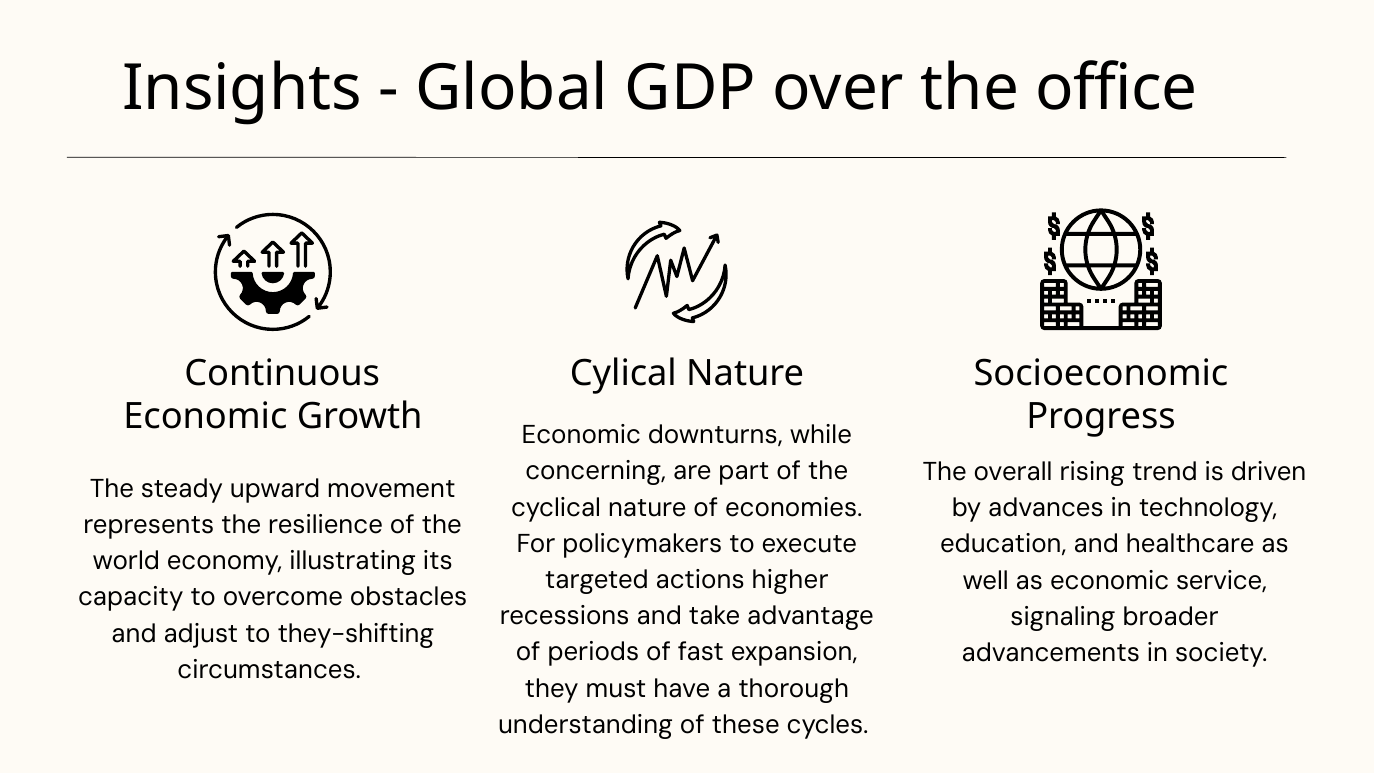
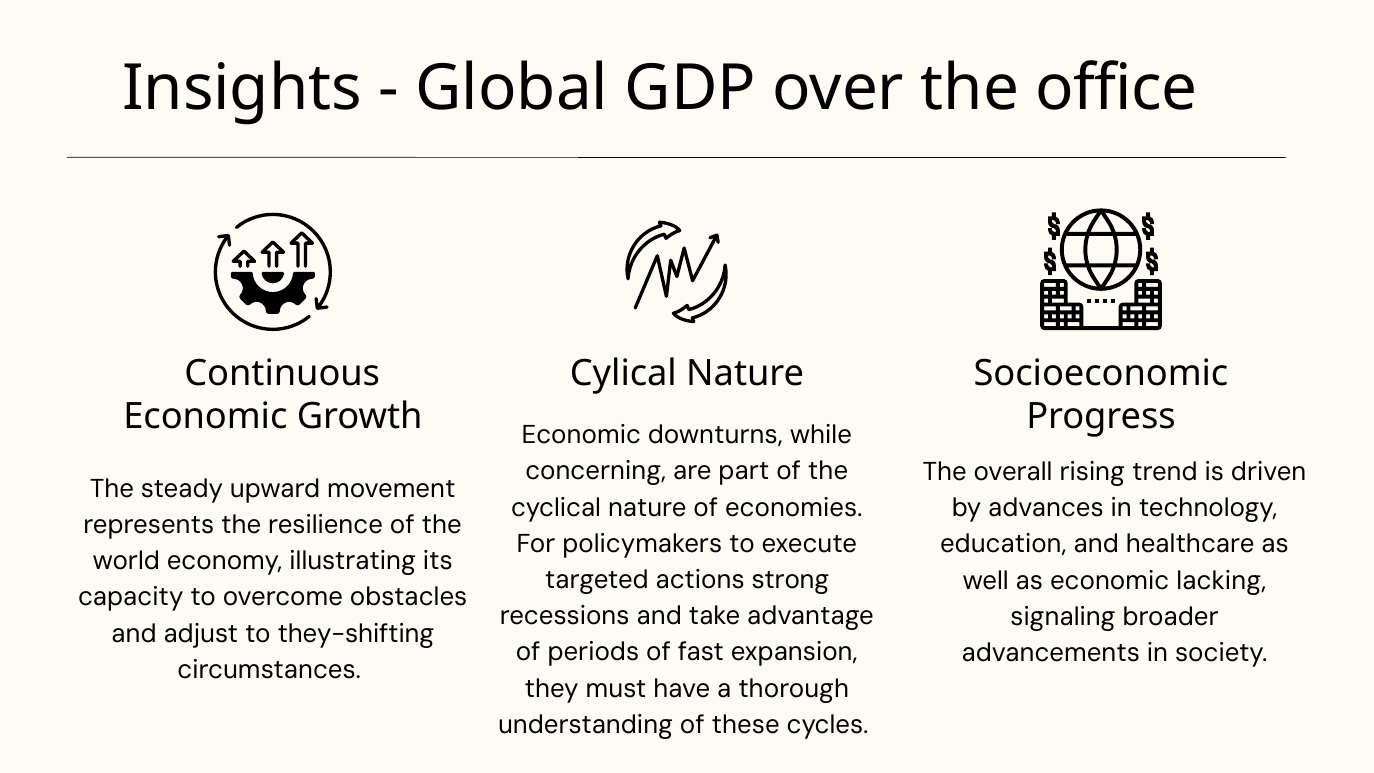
higher: higher -> strong
service: service -> lacking
